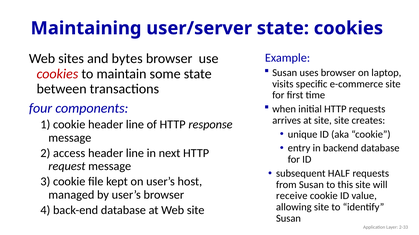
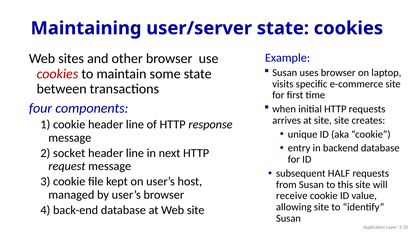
bytes: bytes -> other
access: access -> socket
